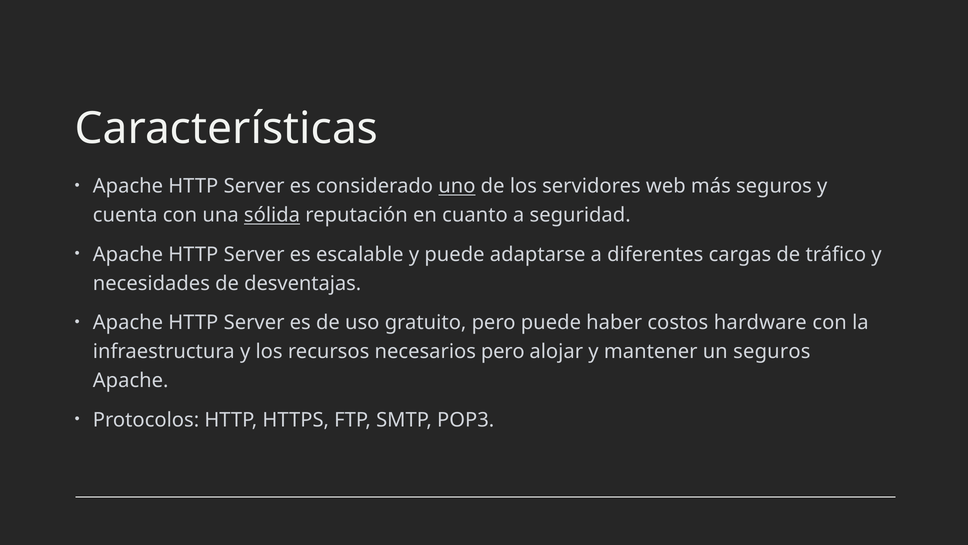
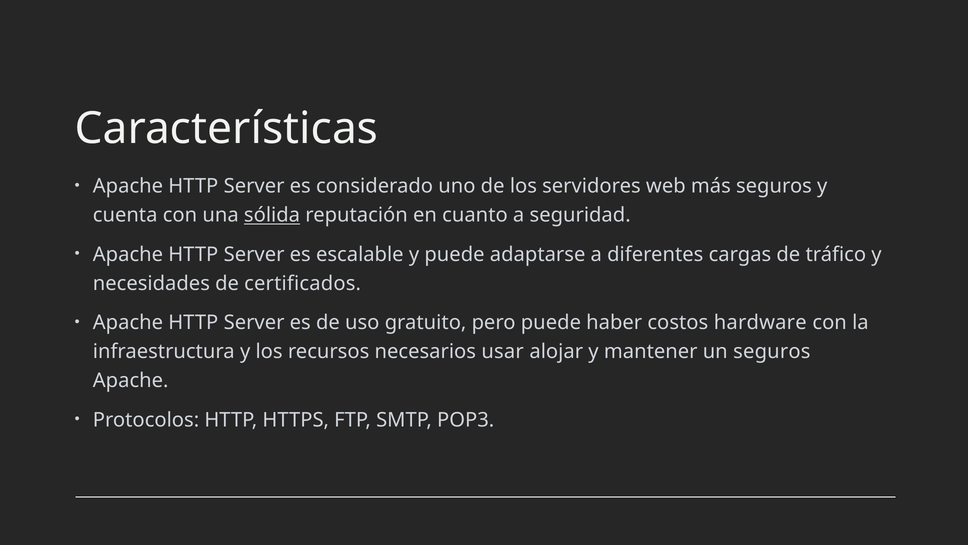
uno underline: present -> none
desventajas: desventajas -> certificados
necesarios pero: pero -> usar
